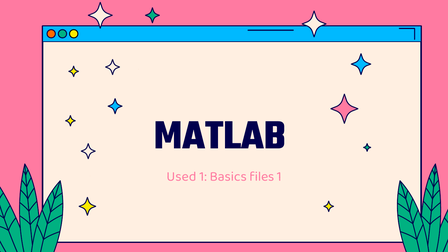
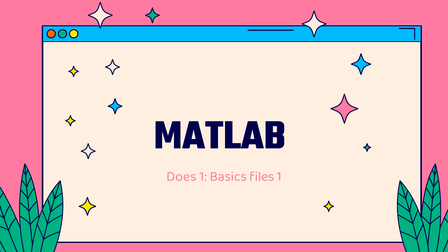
Used: Used -> Does
